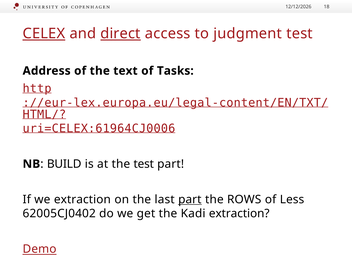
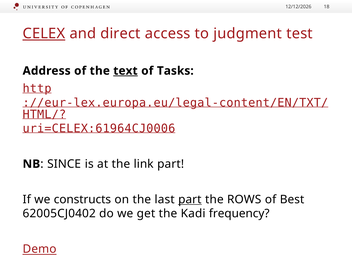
direct underline: present -> none
text underline: none -> present
BUILD: BUILD -> SINCE
the test: test -> link
we extraction: extraction -> constructs
Less: Less -> Best
Kadi extraction: extraction -> frequency
